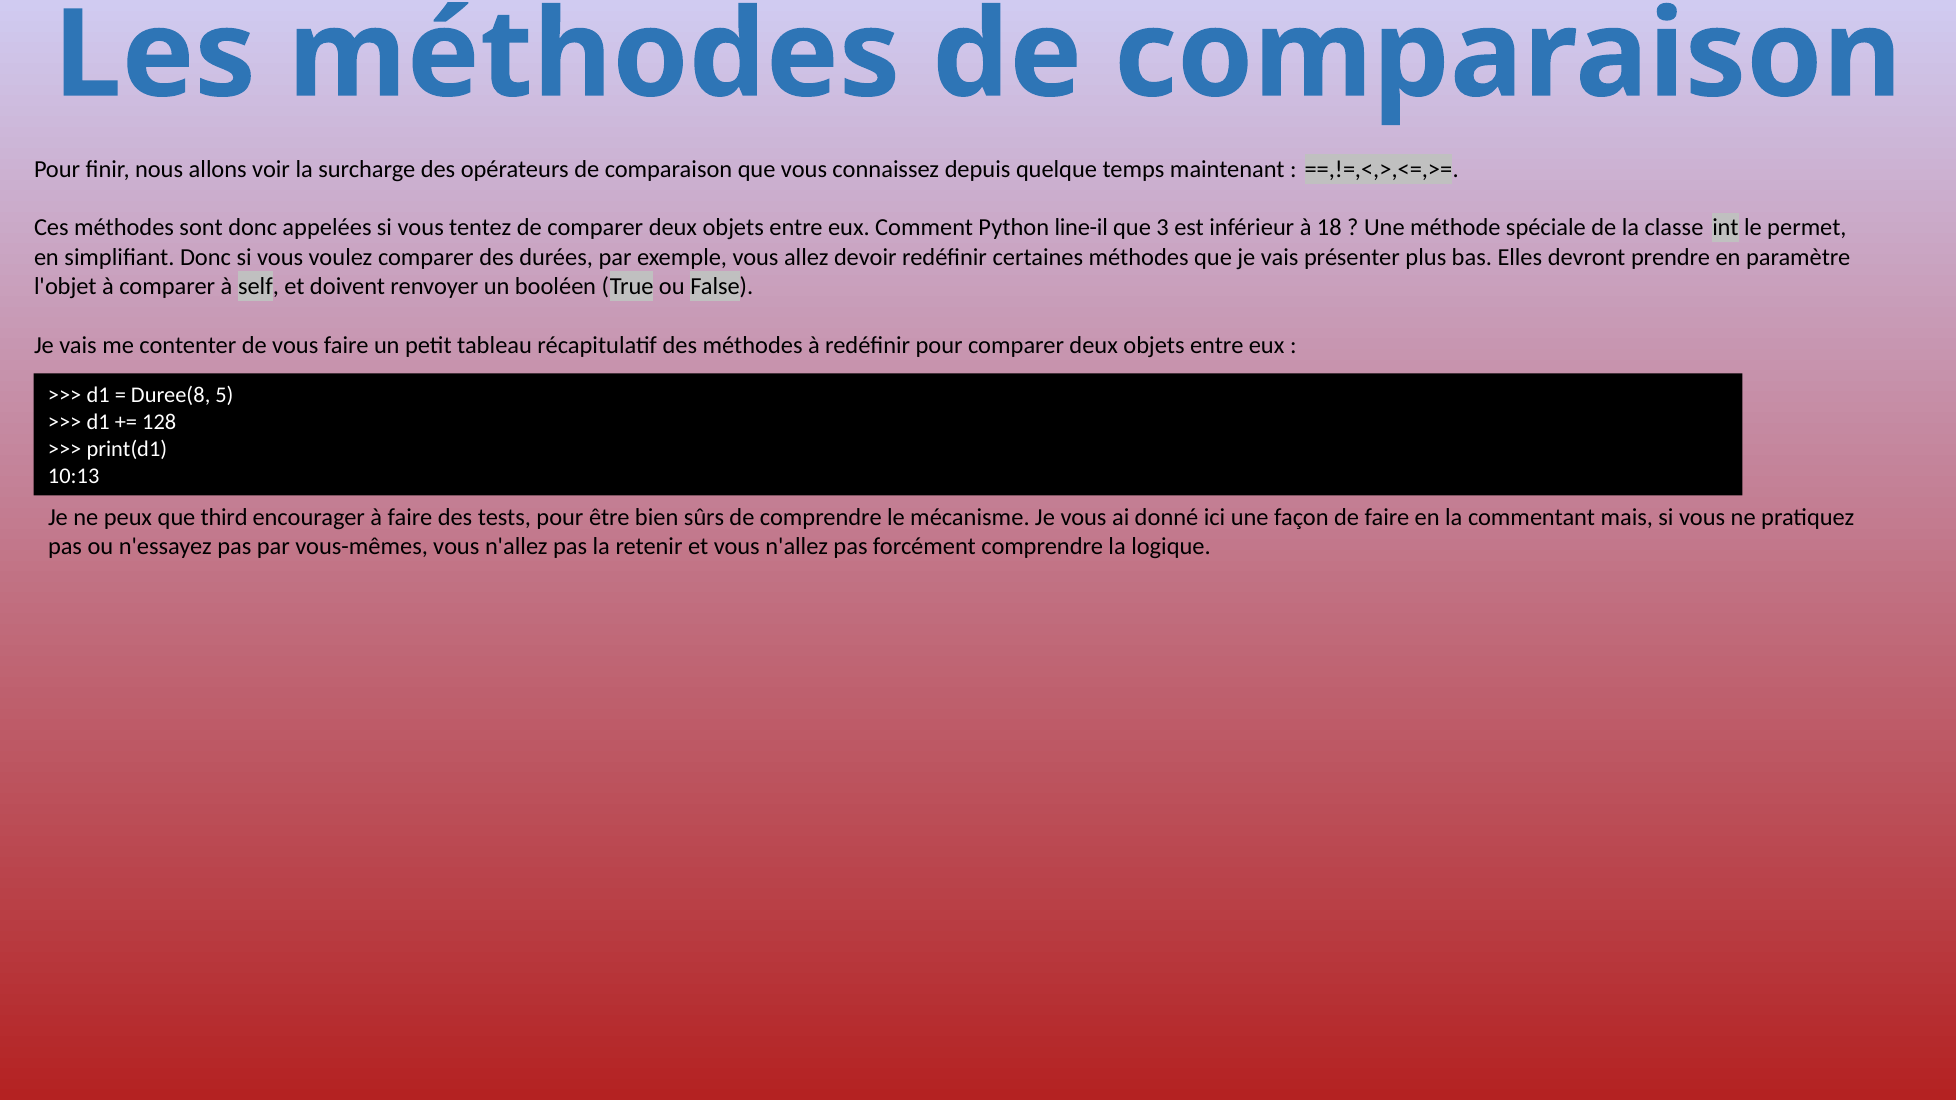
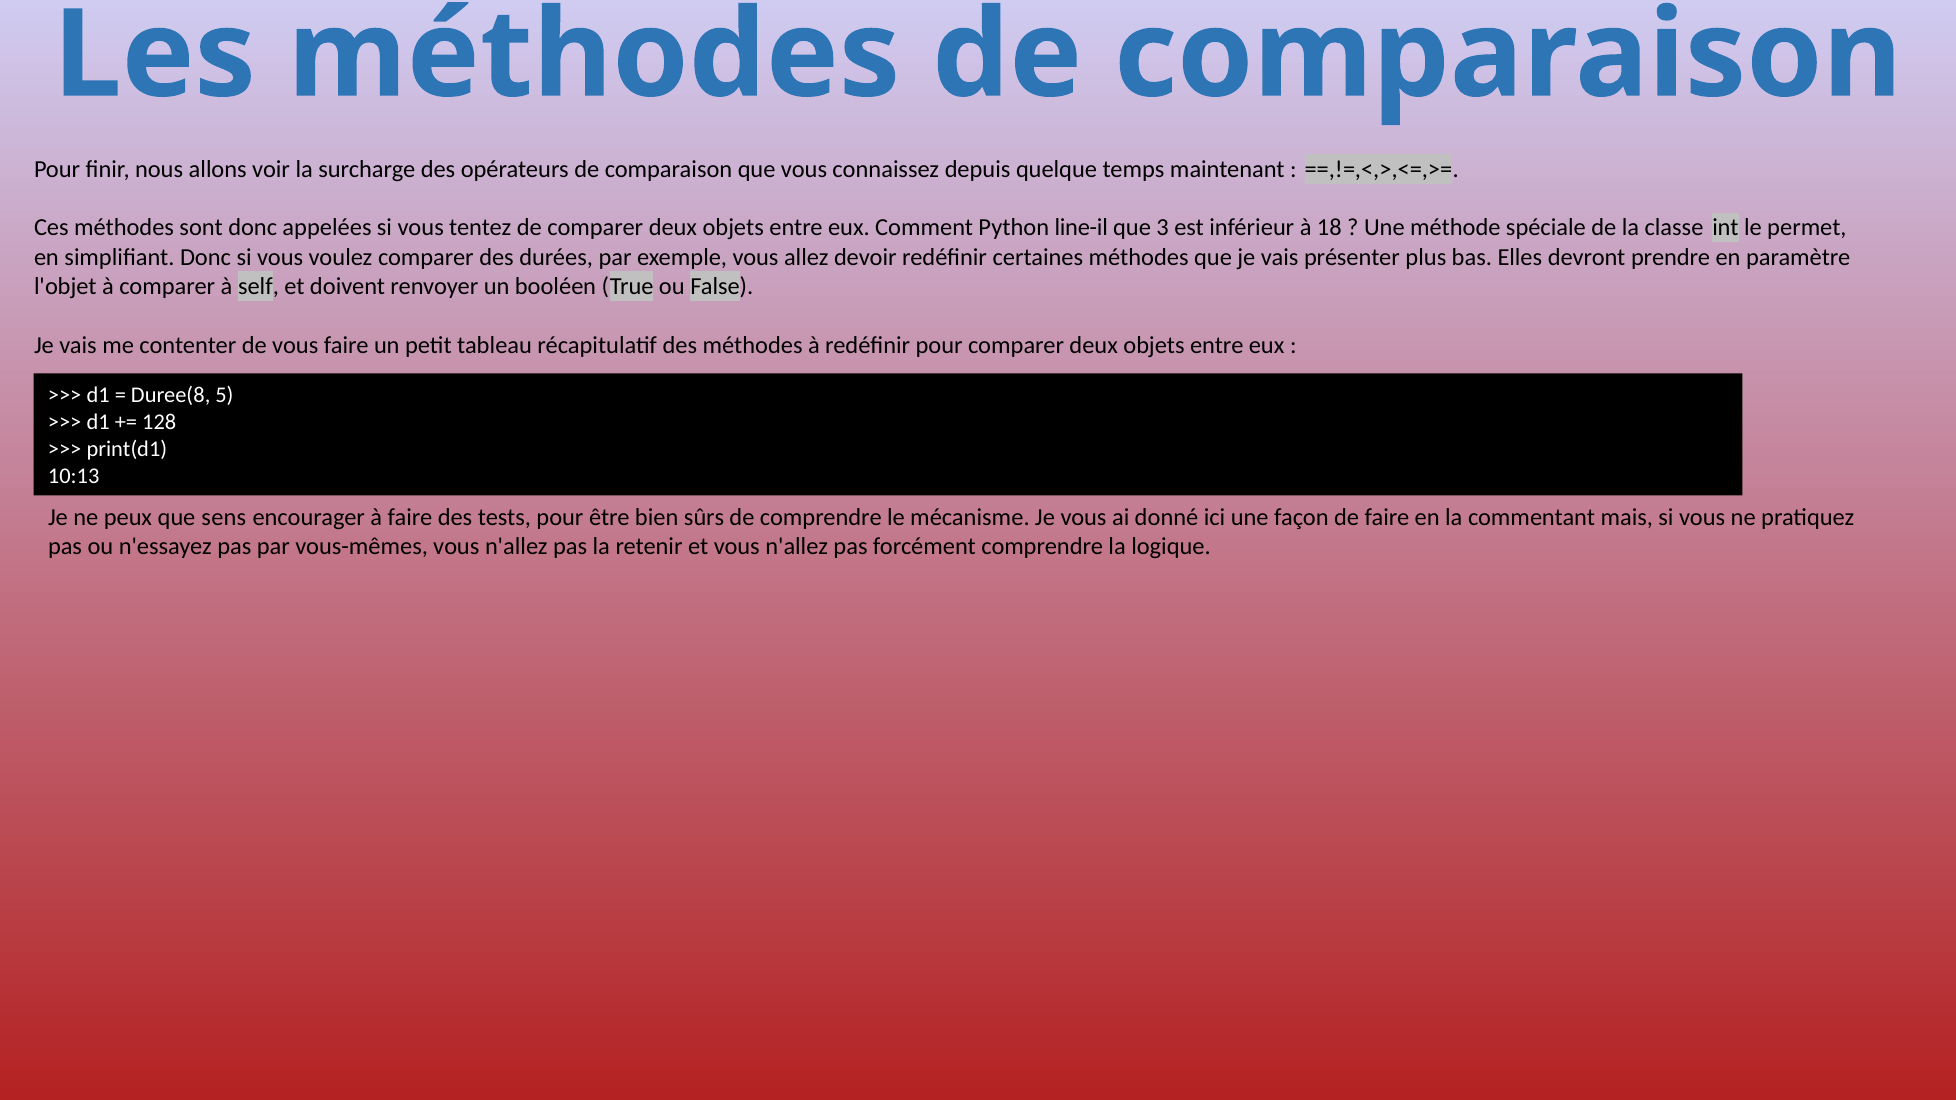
third: third -> sens
